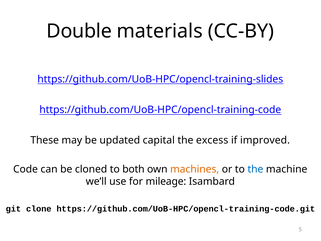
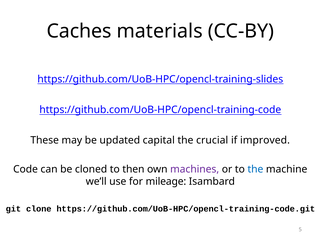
Double: Double -> Caches
excess: excess -> crucial
both: both -> then
machines colour: orange -> purple
